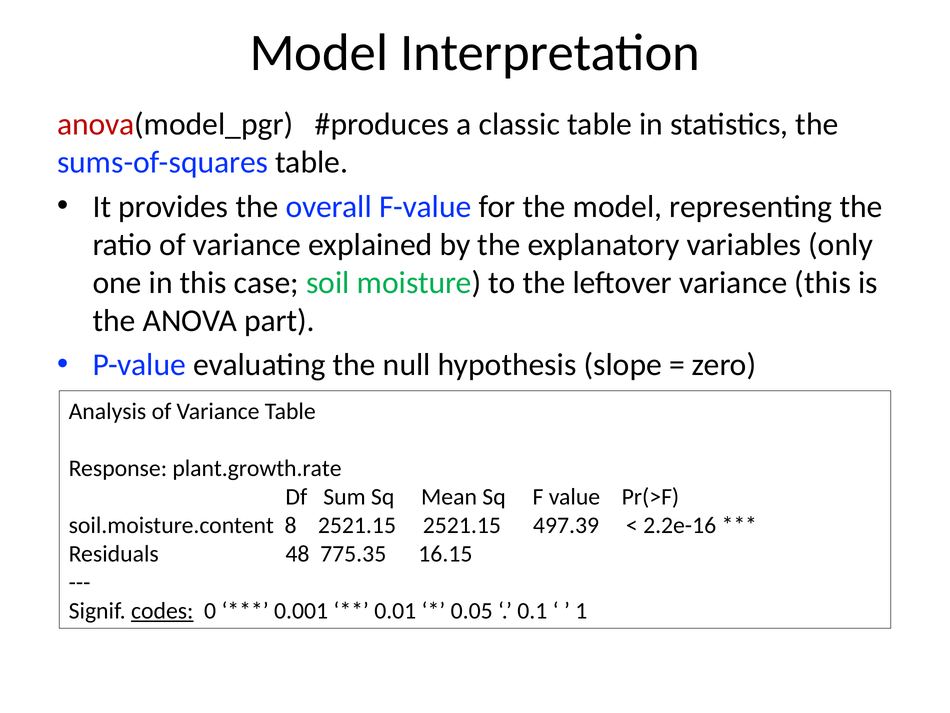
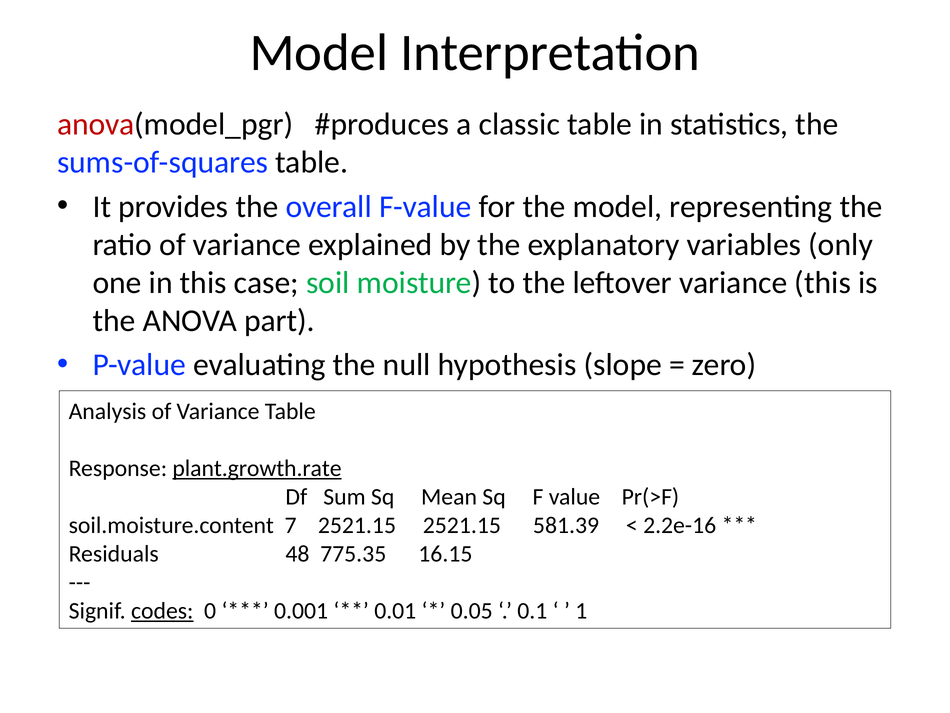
plant.growth.rate underline: none -> present
8: 8 -> 7
497.39: 497.39 -> 581.39
